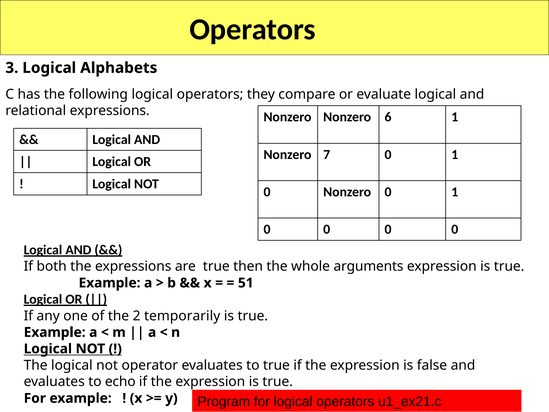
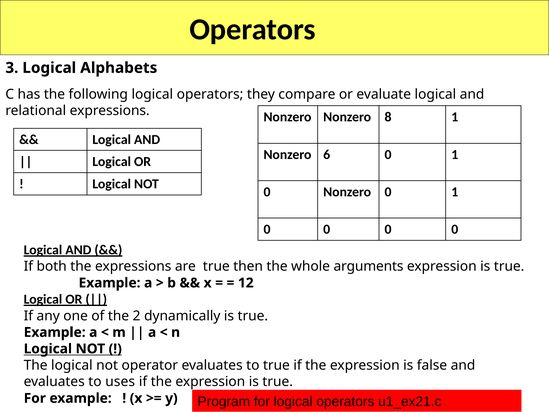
6: 6 -> 8
7: 7 -> 6
51: 51 -> 12
temporarily: temporarily -> dynamically
echo: echo -> uses
